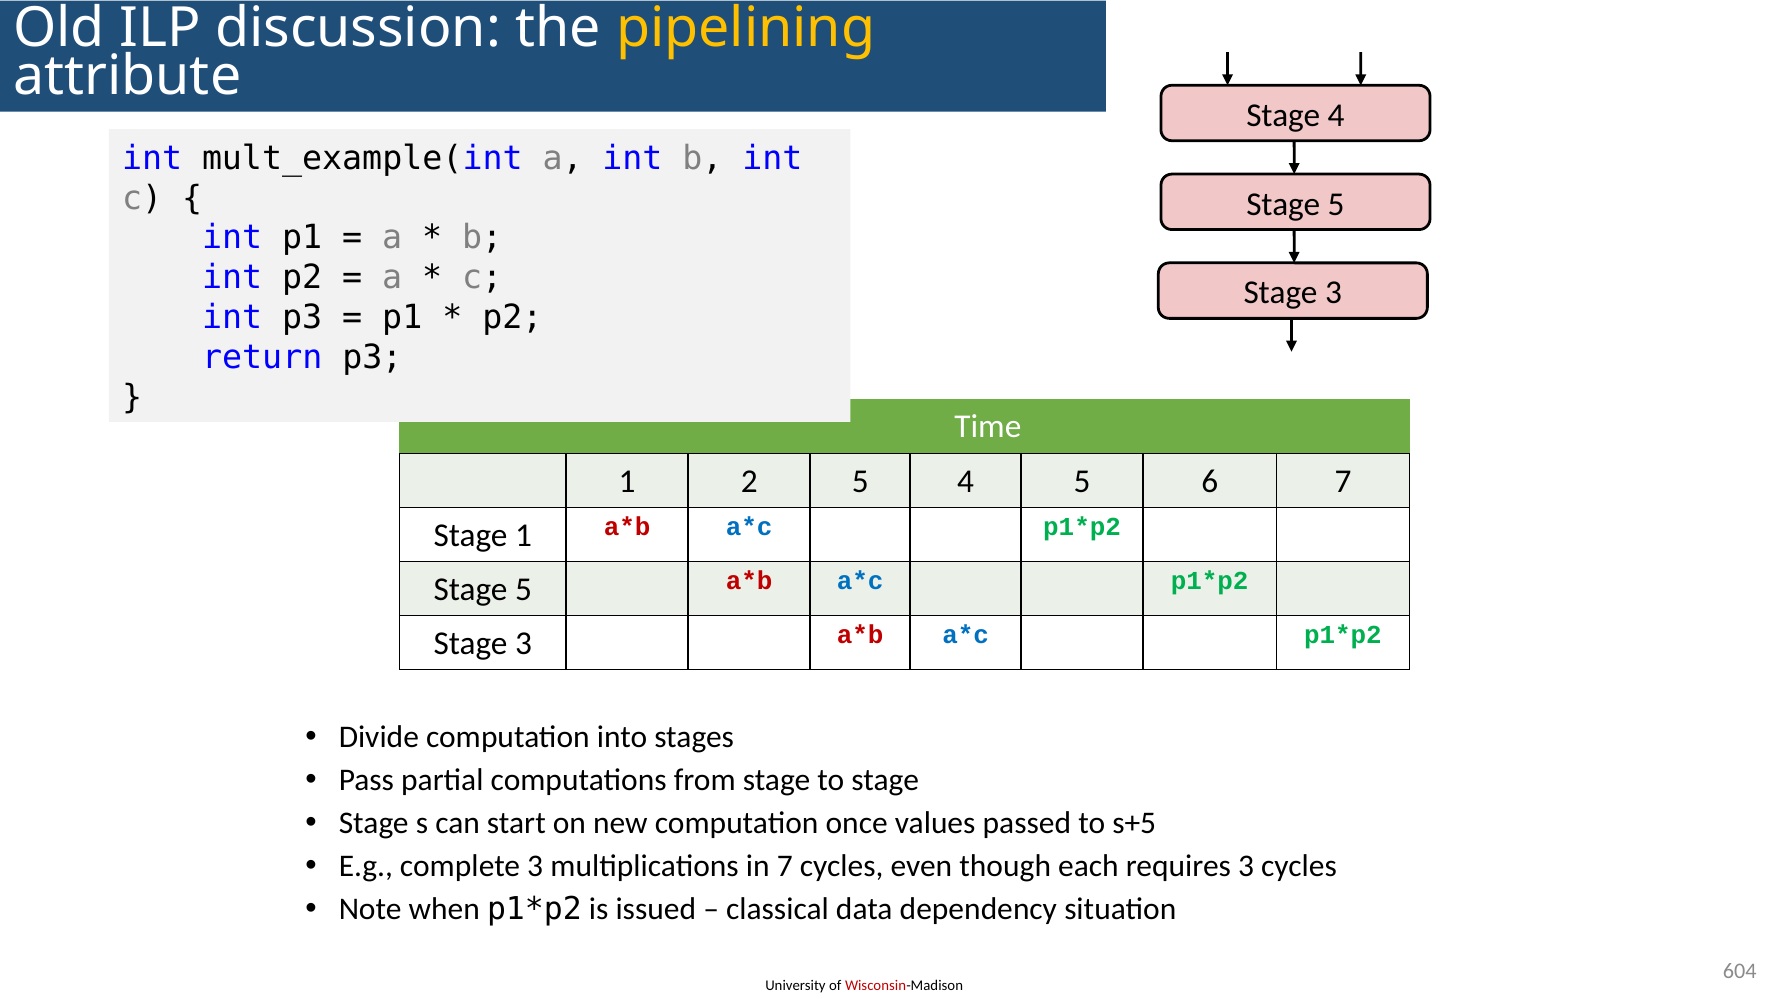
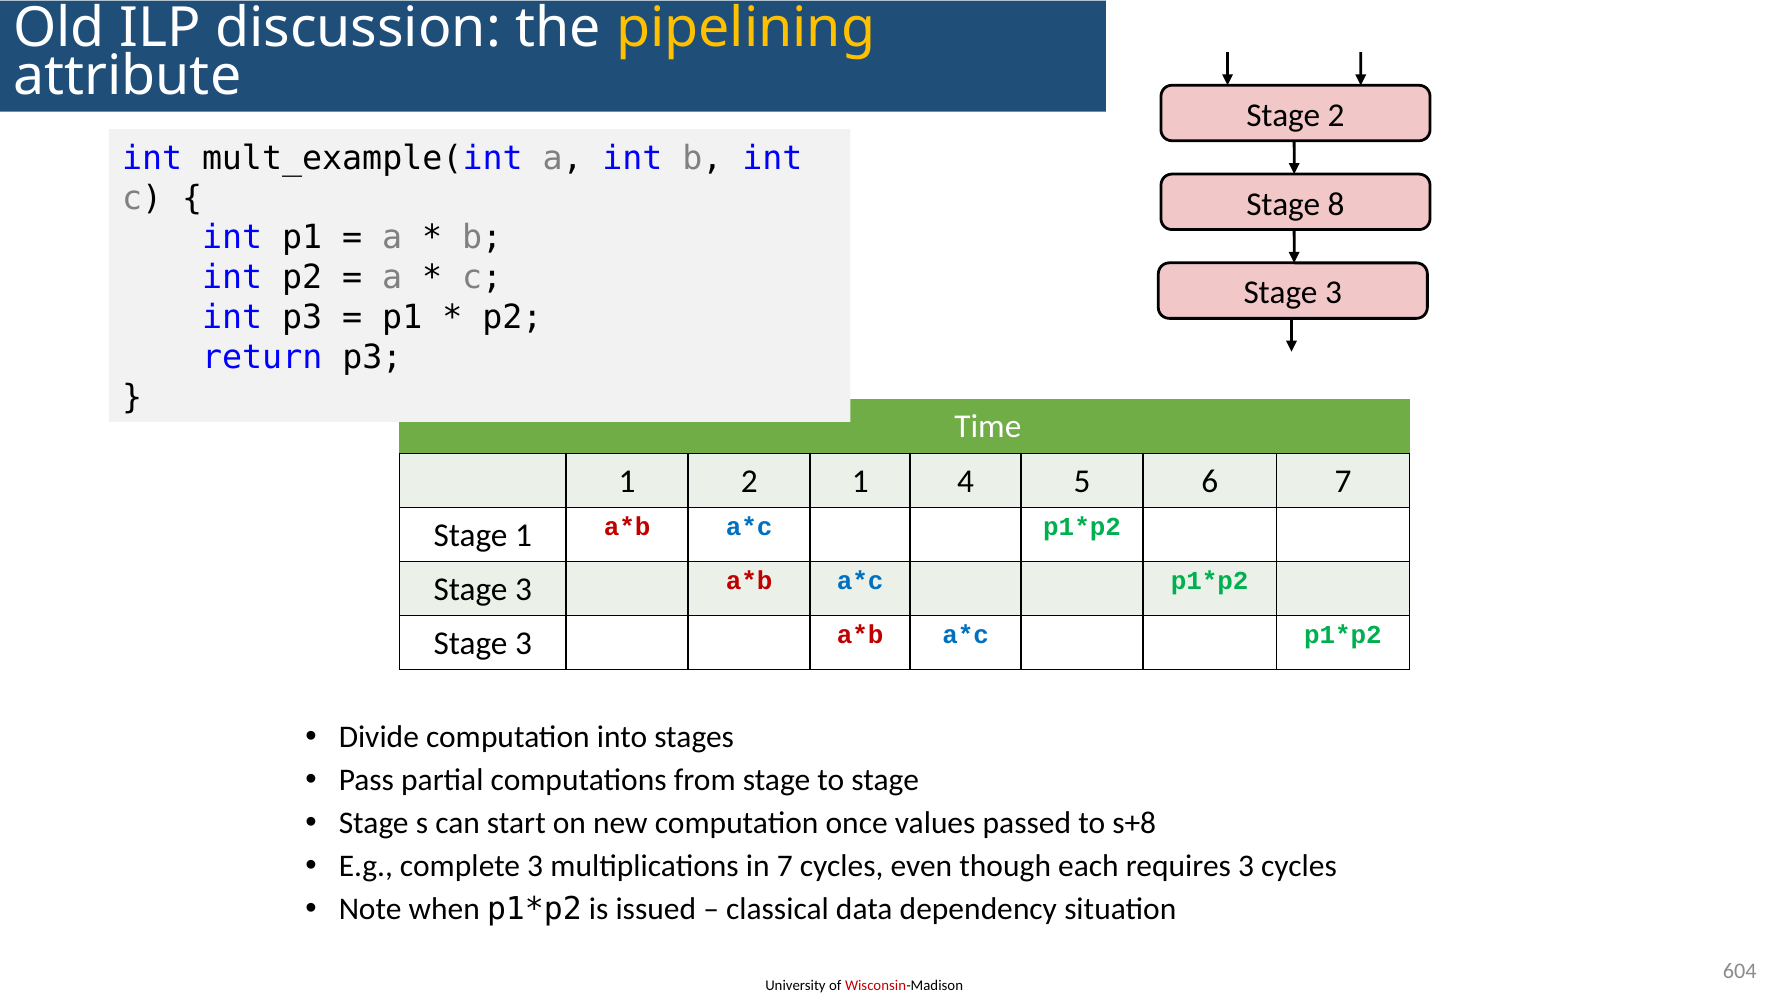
Stage 4: 4 -> 2
5 at (1336, 204): 5 -> 8
2 5: 5 -> 1
5 at (524, 589): 5 -> 3
s+5: s+5 -> s+8
